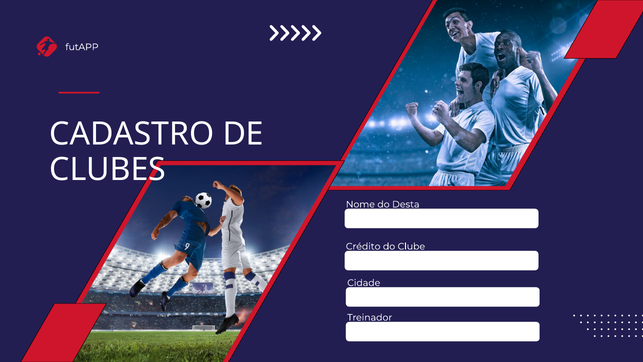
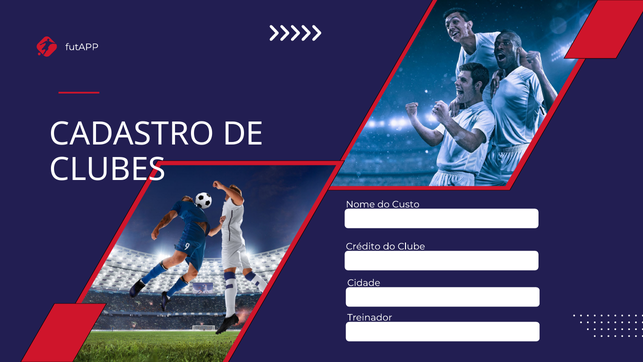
Desta: Desta -> Custo
